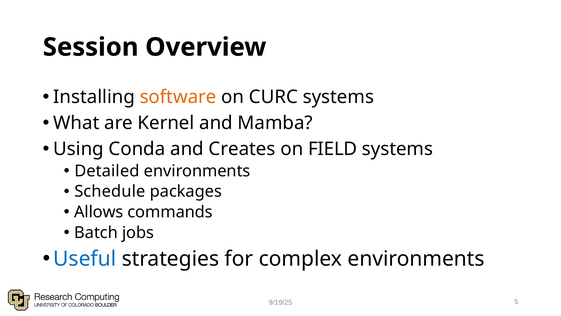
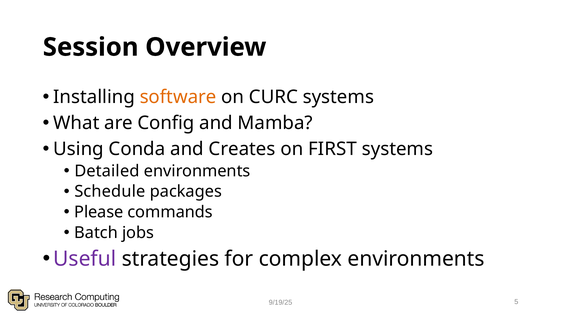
Kernel: Kernel -> Config
FIELD: FIELD -> FIRST
Allows: Allows -> Please
Useful colour: blue -> purple
